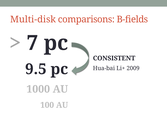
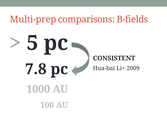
Multi-disk: Multi-disk -> Multi-prep
7: 7 -> 5
9.5: 9.5 -> 7.8
